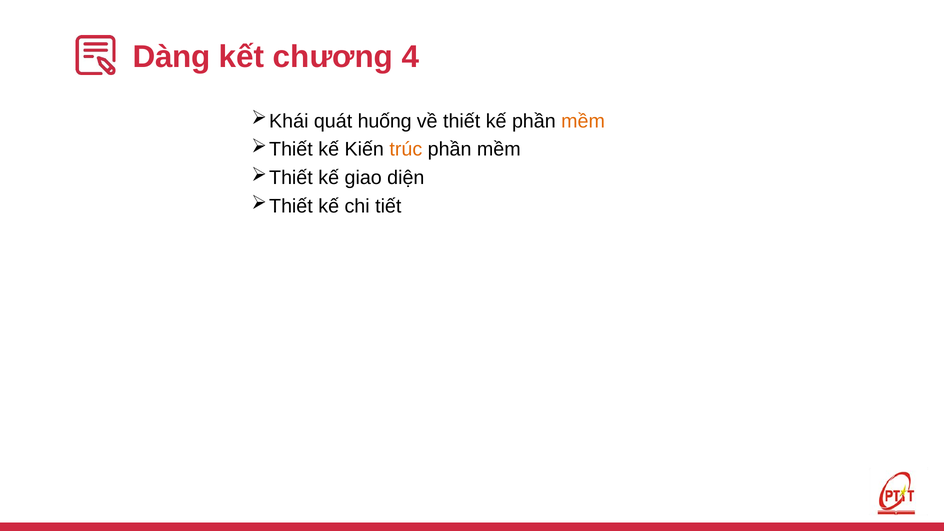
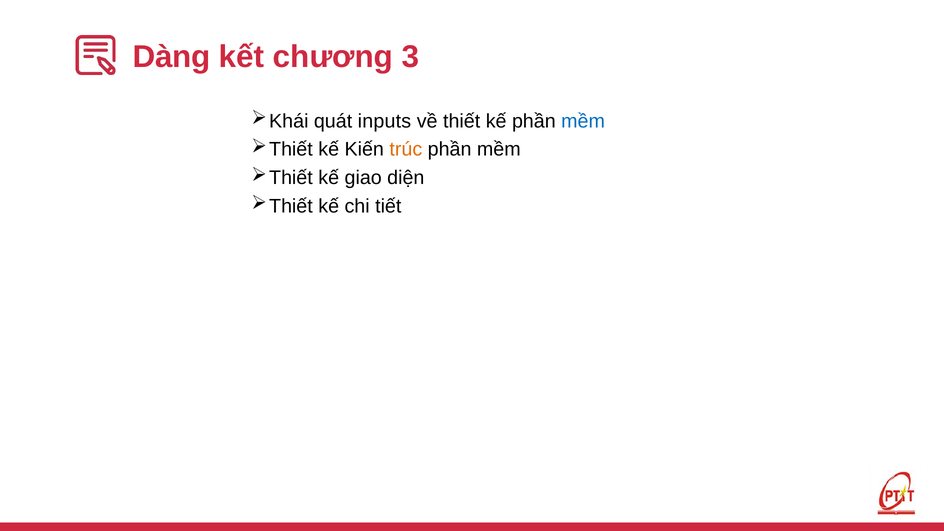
4: 4 -> 3
huống: huống -> inputs
mềm at (583, 121) colour: orange -> blue
